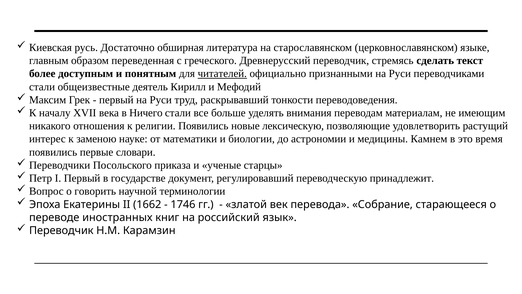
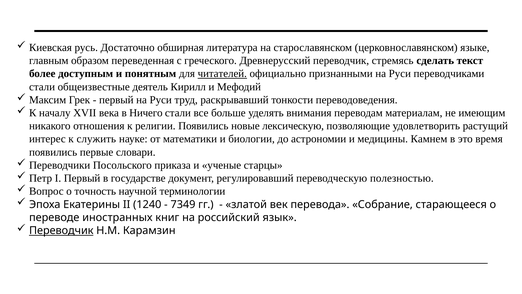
заменою: заменою -> служить
принадлежит: принадлежит -> полезностью
говорить: говорить -> точность
1662: 1662 -> 1240
1746: 1746 -> 7349
Переводчик at (61, 230) underline: none -> present
